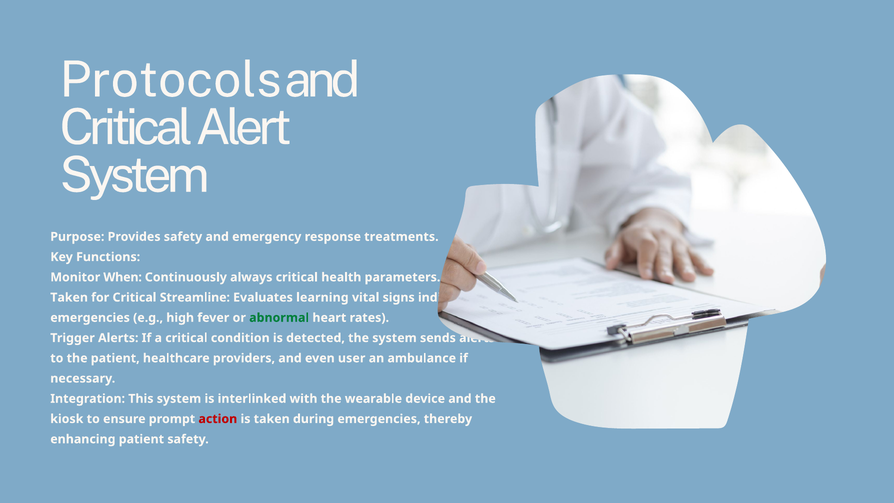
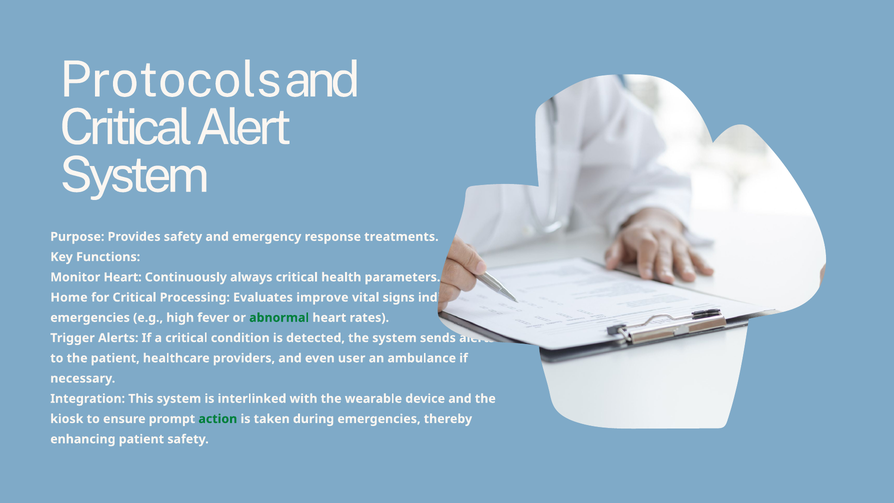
Monitor When: When -> Heart
Taken at (69, 297): Taken -> Home
Streamline: Streamline -> Processing
learning: learning -> improve
action colour: red -> green
